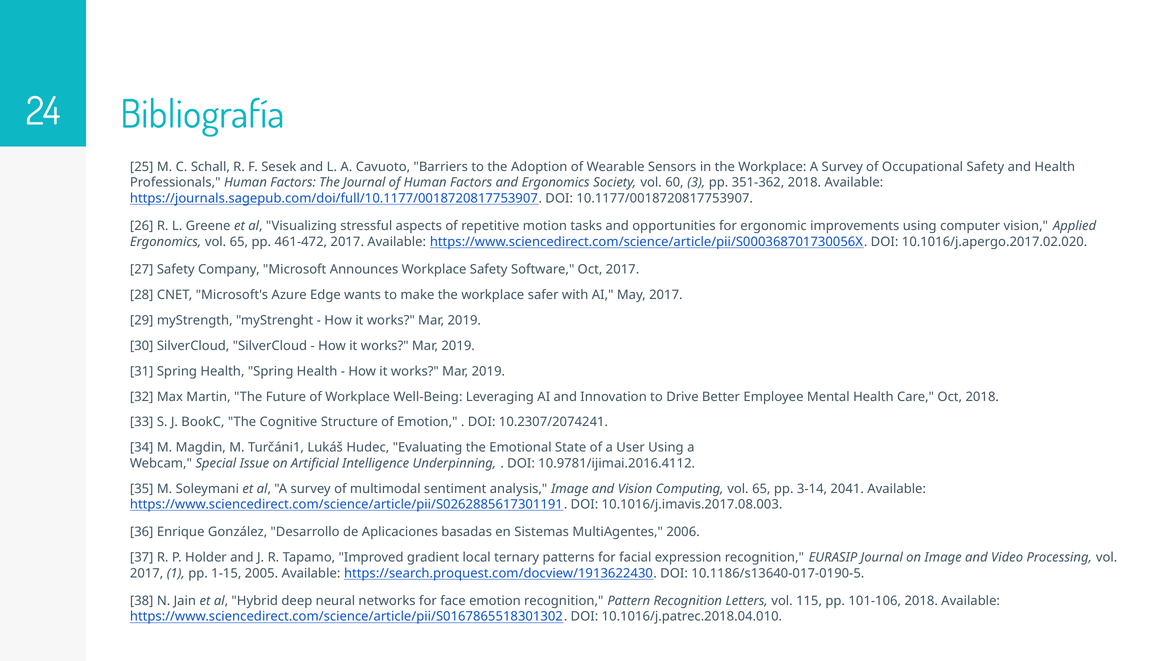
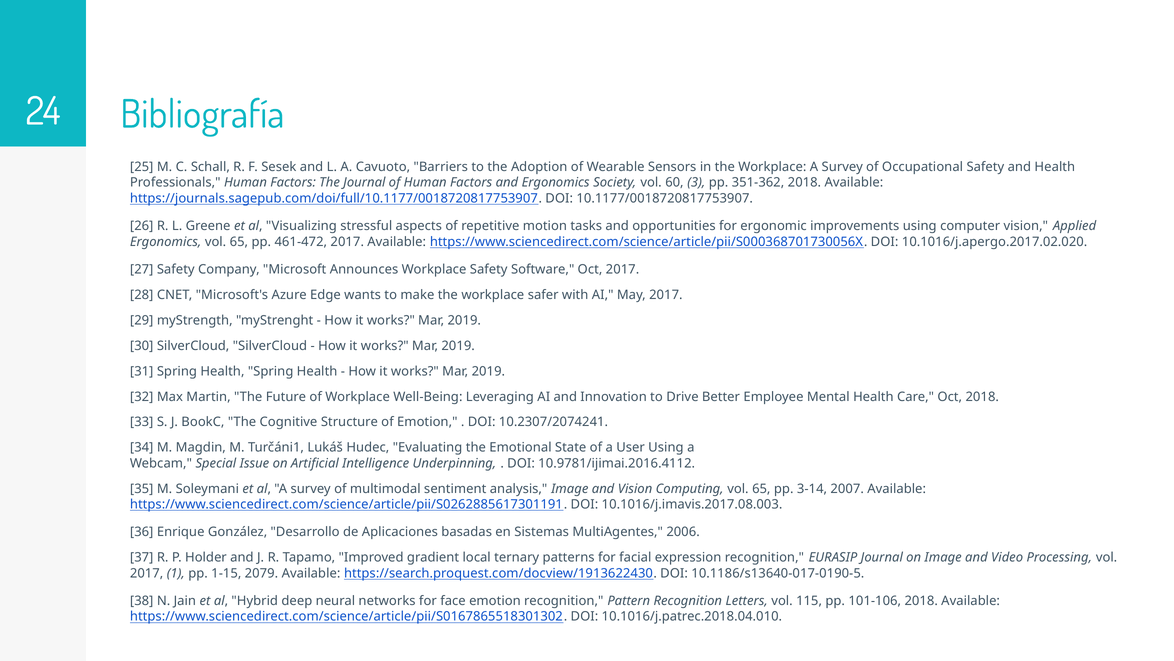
2041: 2041 -> 2007
2005: 2005 -> 2079
